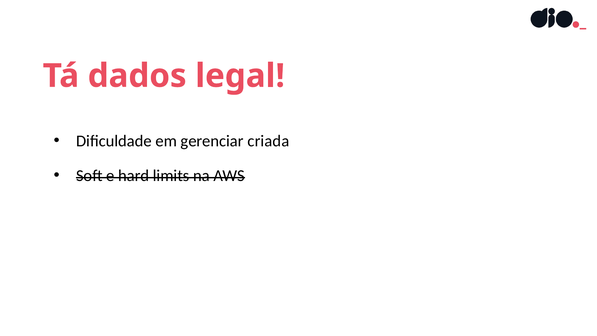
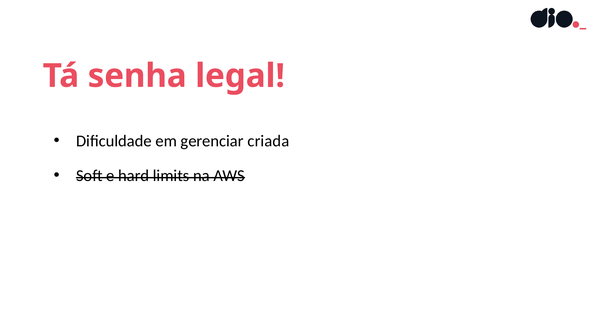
dados: dados -> senha
